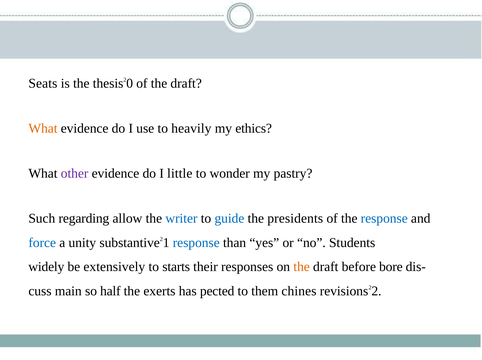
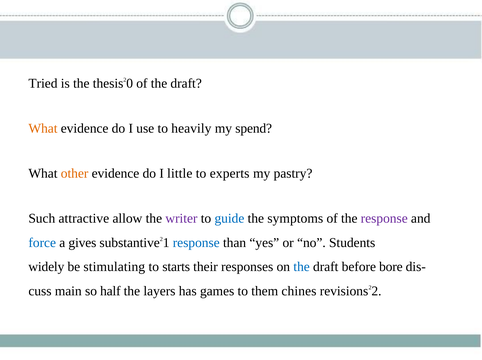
Seats: Seats -> Tried
ethics: ethics -> spend
other colour: purple -> orange
wonder: wonder -> experts
regarding: regarding -> attractive
writer colour: blue -> purple
presidents: presidents -> symptoms
response at (384, 219) colour: blue -> purple
unity: unity -> gives
extensively: extensively -> stimulating
the at (302, 267) colour: orange -> blue
exerts: exerts -> layers
pected: pected -> games
